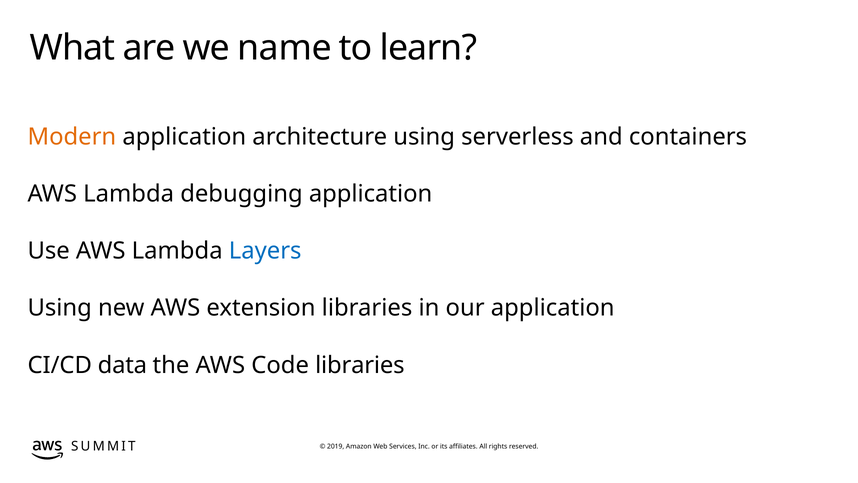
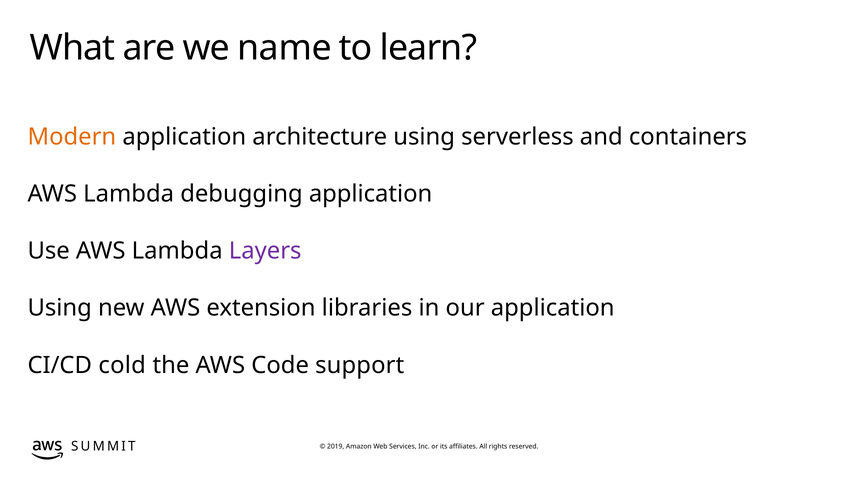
Layers colour: blue -> purple
data: data -> cold
Code libraries: libraries -> support
